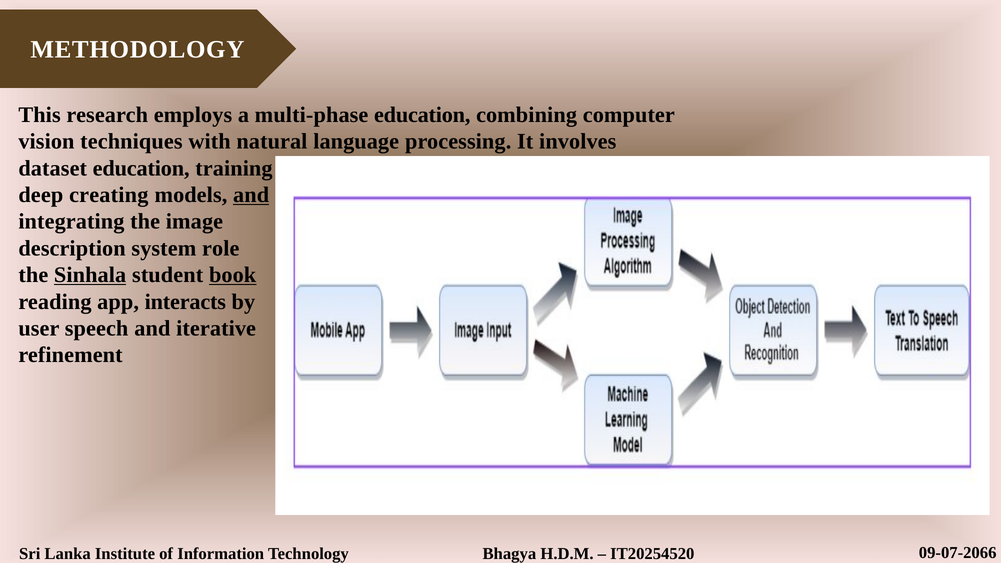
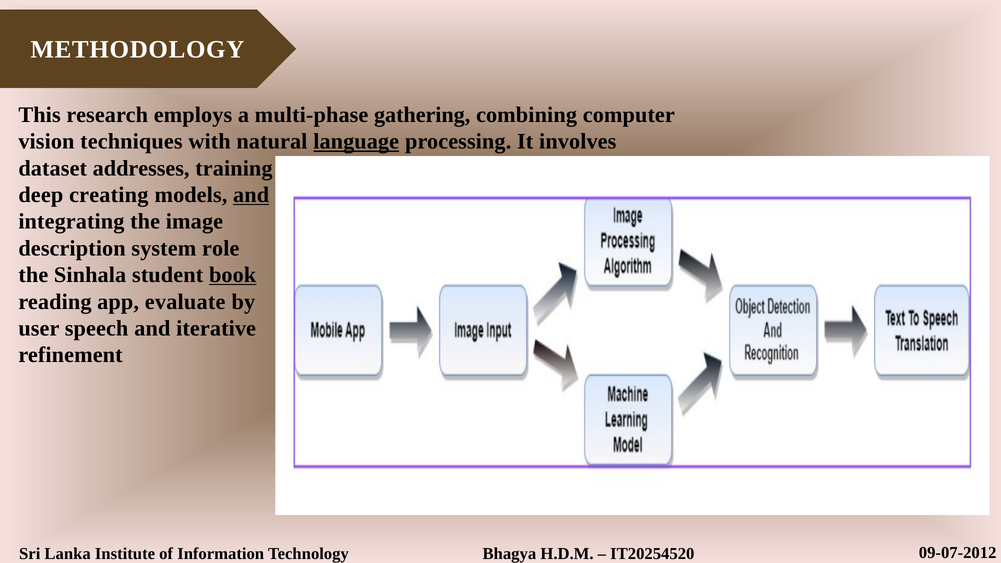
multi-phase education: education -> gathering
language underline: none -> present
dataset education: education -> addresses
Sinhala underline: present -> none
interacts: interacts -> evaluate
09-07-2066: 09-07-2066 -> 09-07-2012
